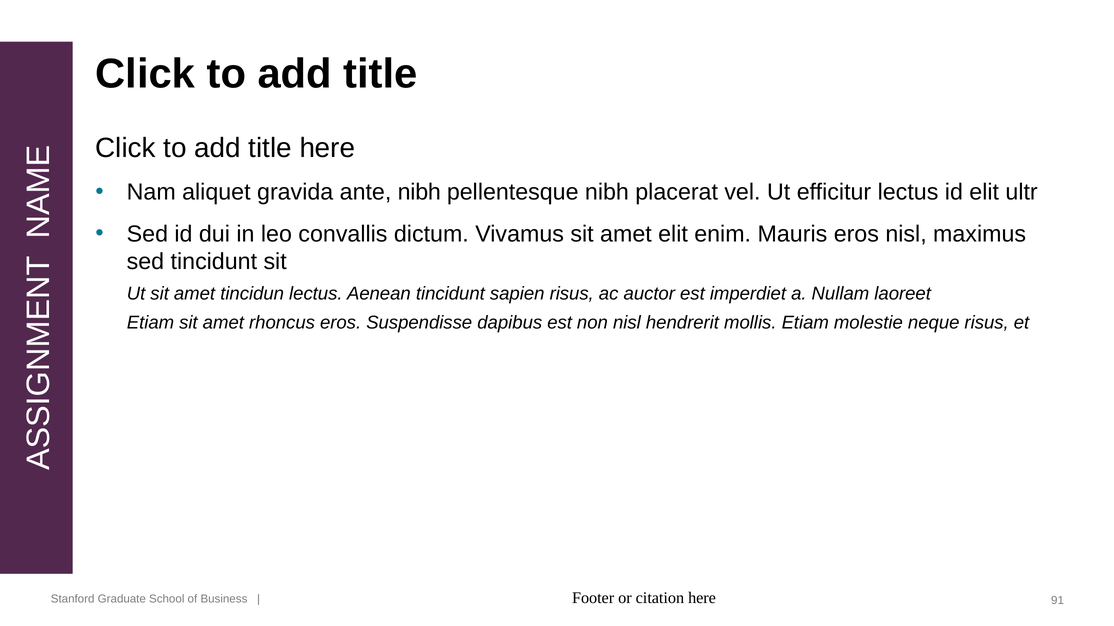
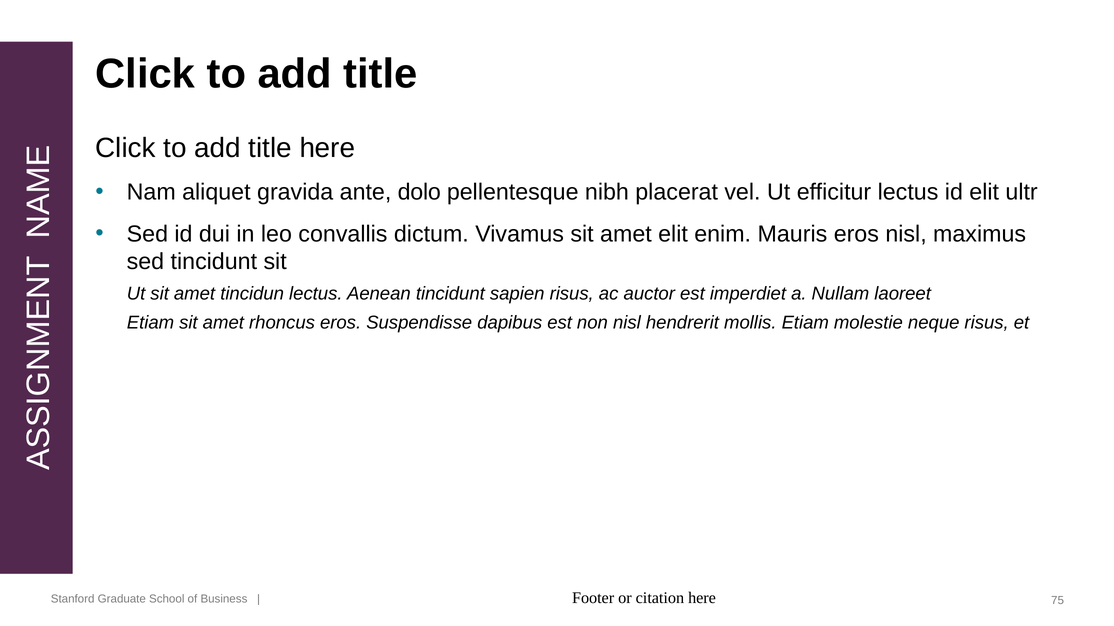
ante nibh: nibh -> dolo
91: 91 -> 75
